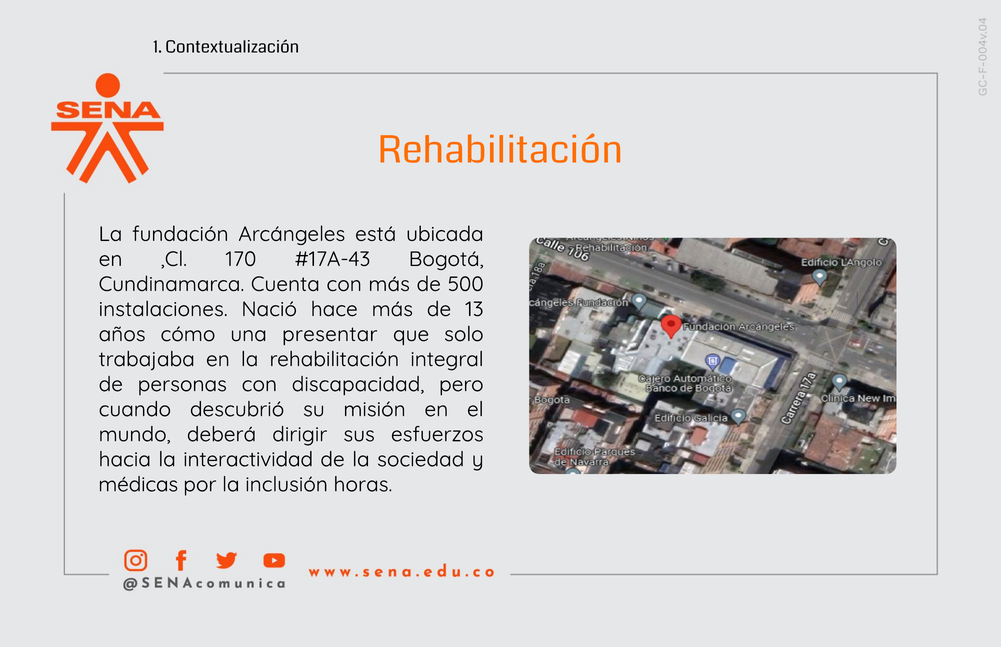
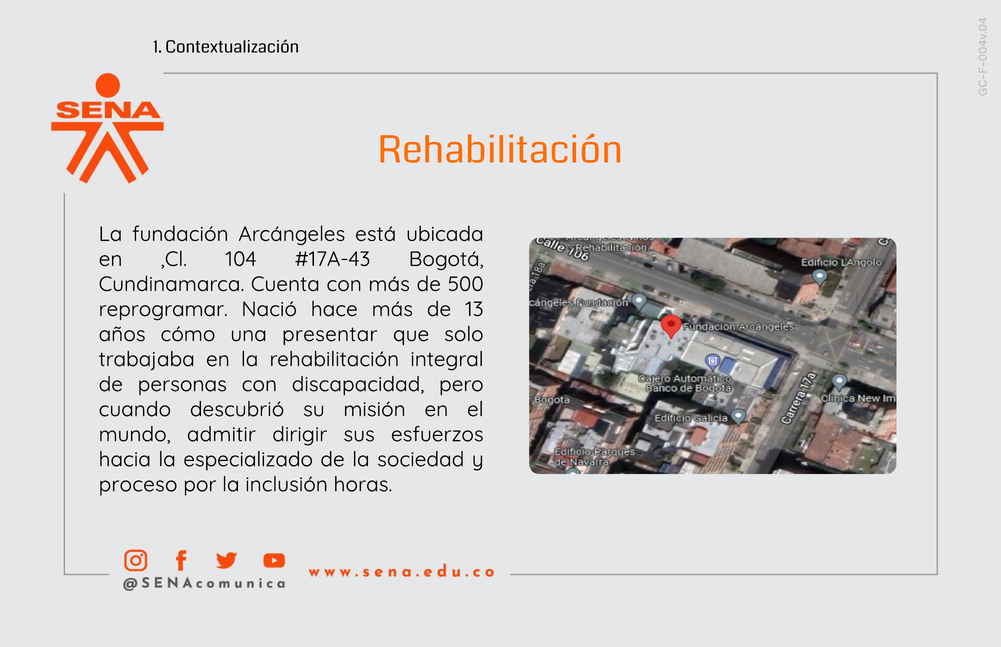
170: 170 -> 104
instalaciones: instalaciones -> reprogramar
deberá: deberá -> admitir
interactividad: interactividad -> especializado
médicas: médicas -> proceso
